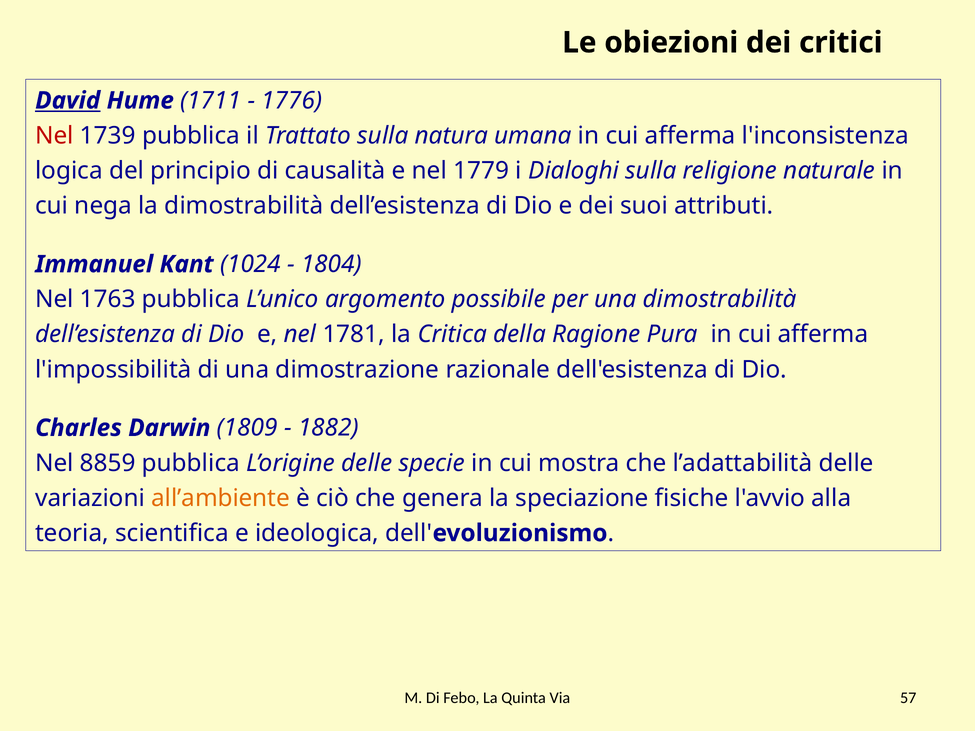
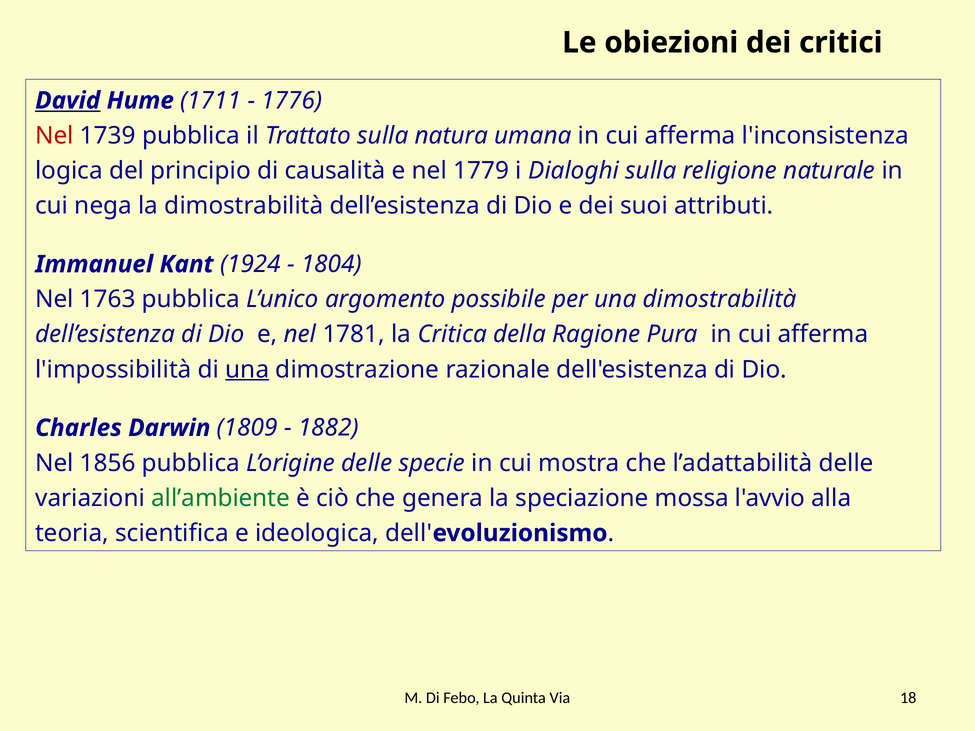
1024: 1024 -> 1924
una at (247, 370) underline: none -> present
8859: 8859 -> 1856
all’ambiente colour: orange -> green
fisiche: fisiche -> mossa
57: 57 -> 18
